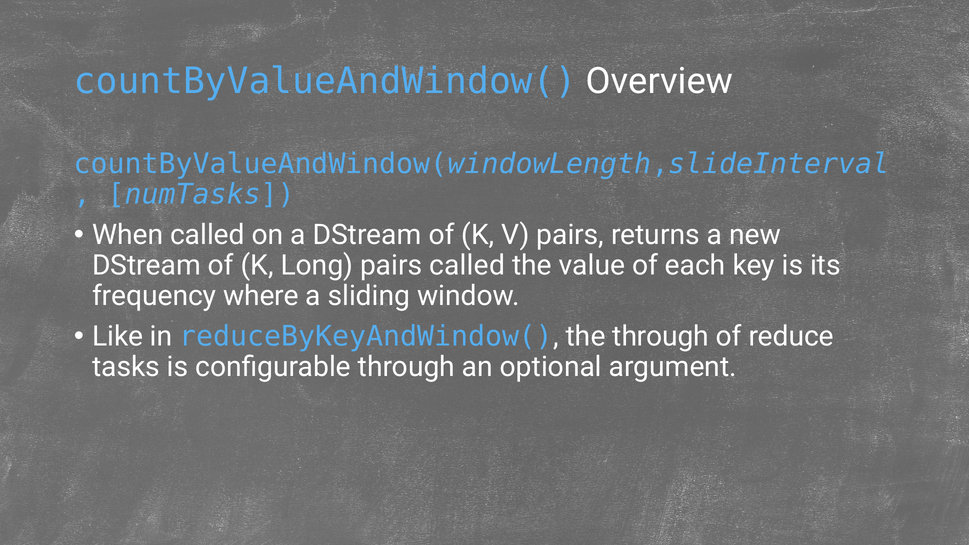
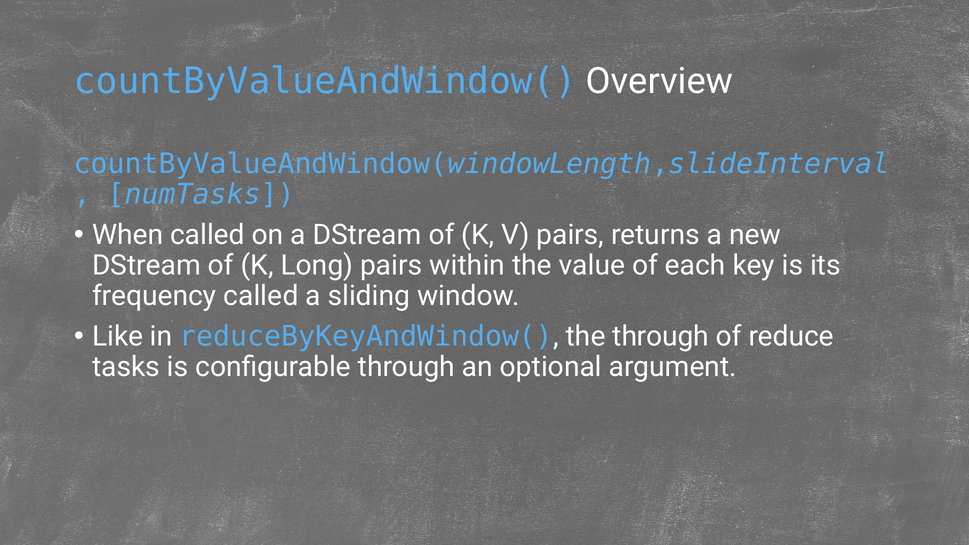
pairs called: called -> within
frequency where: where -> called
